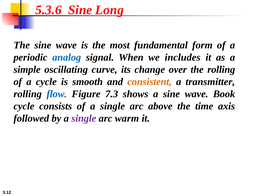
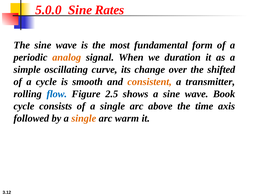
5.3.6: 5.3.6 -> 5.0.0
Long: Long -> Rates
analog colour: blue -> orange
includes: includes -> duration
the rolling: rolling -> shifted
7.3: 7.3 -> 2.5
single at (84, 119) colour: purple -> orange
